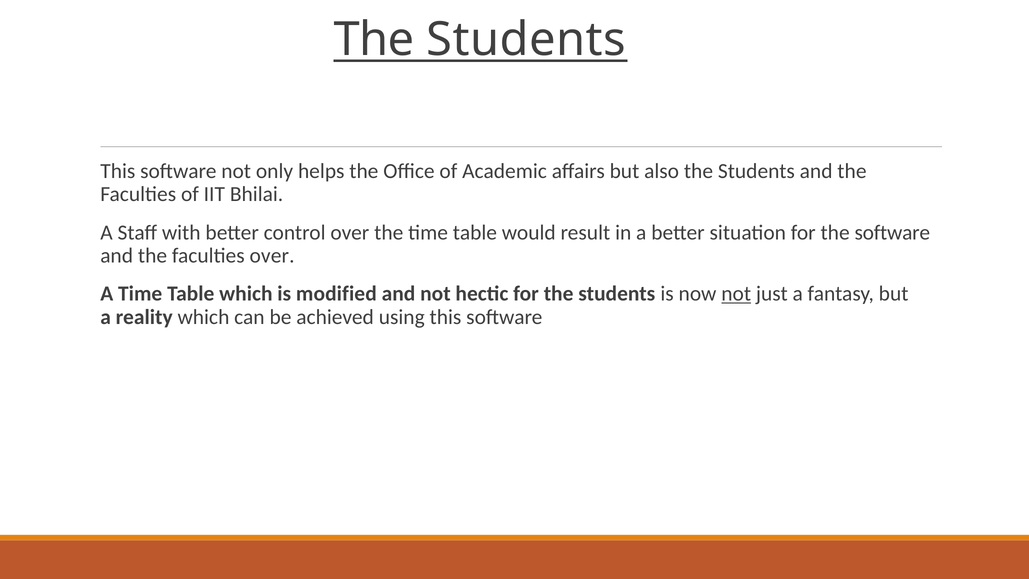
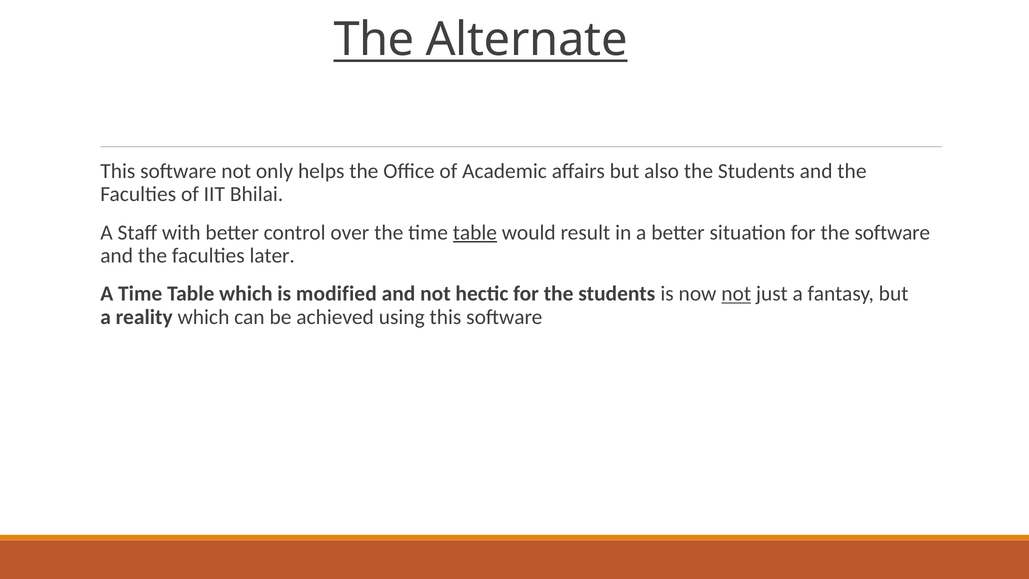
Students at (526, 39): Students -> Alternate
table at (475, 232) underline: none -> present
faculties over: over -> later
